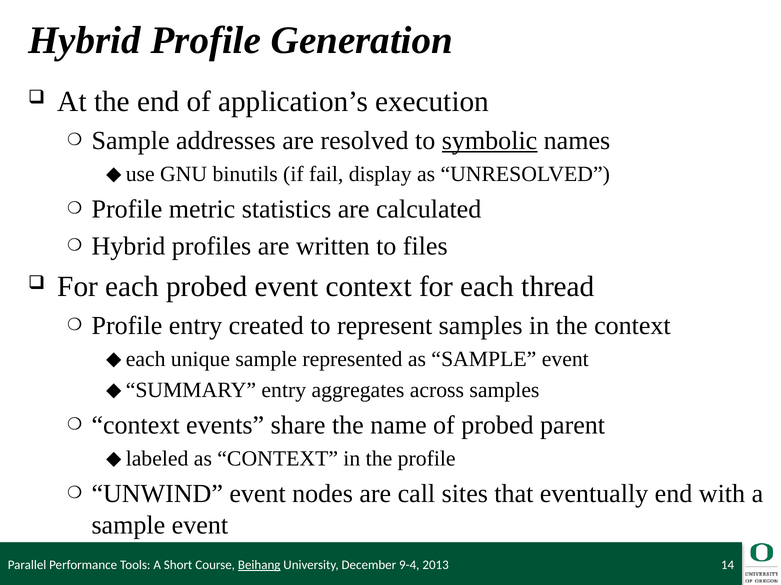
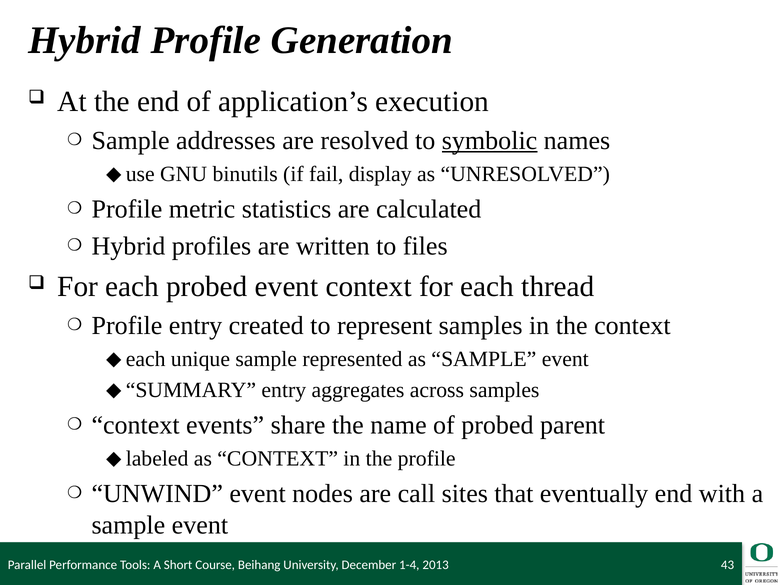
Beihang underline: present -> none
9-4: 9-4 -> 1-4
14: 14 -> 43
